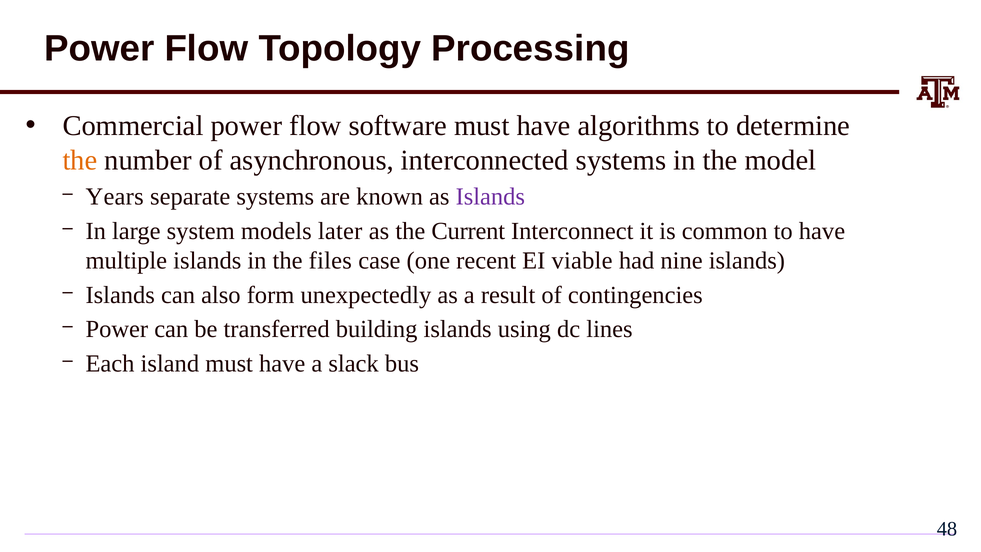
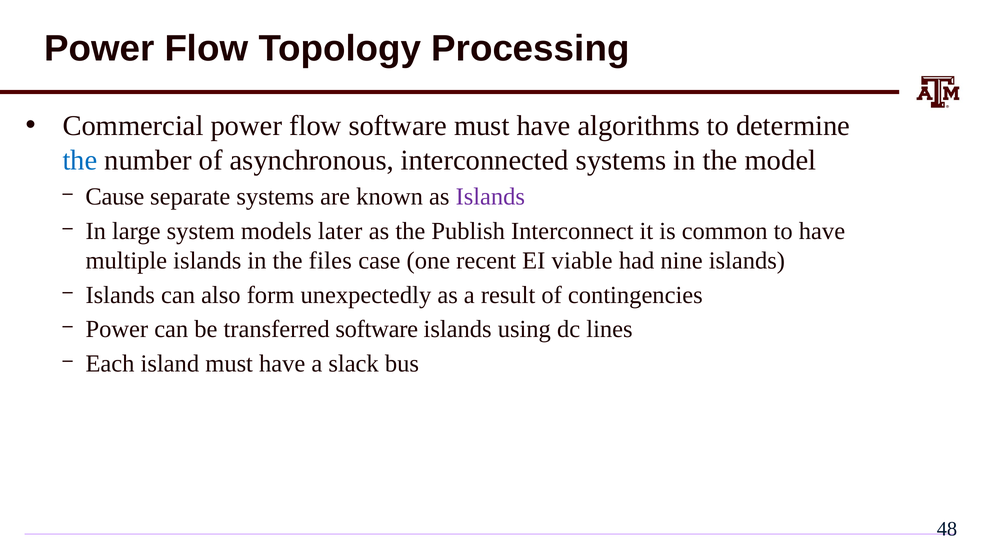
the at (80, 160) colour: orange -> blue
Years: Years -> Cause
Current: Current -> Publish
transferred building: building -> software
